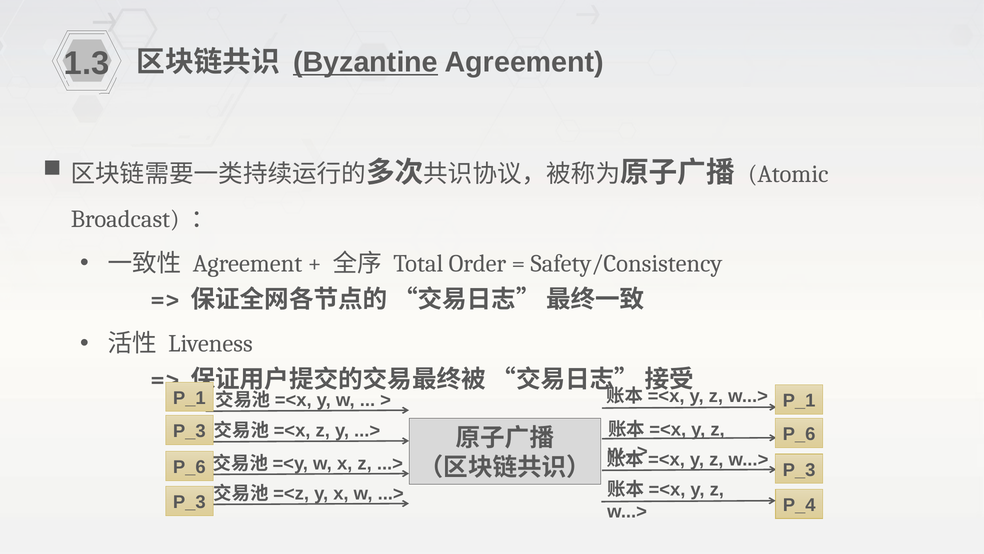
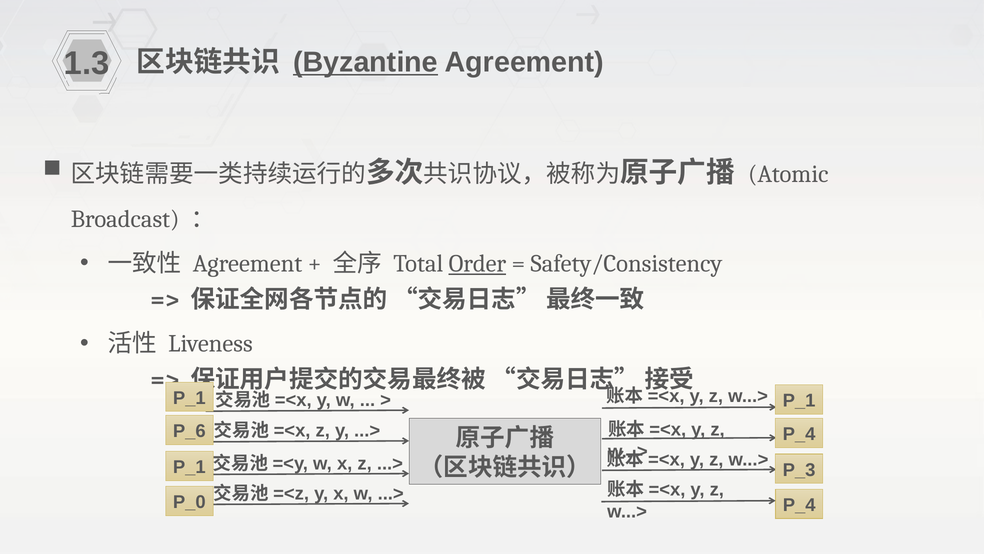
Order underline: none -> present
P_3 at (189, 431): P_3 -> P_6
P_6 at (799, 434): P_6 -> P_4
P_6 at (189, 467): P_6 -> P_1
P_3 at (189, 502): P_3 -> P_0
